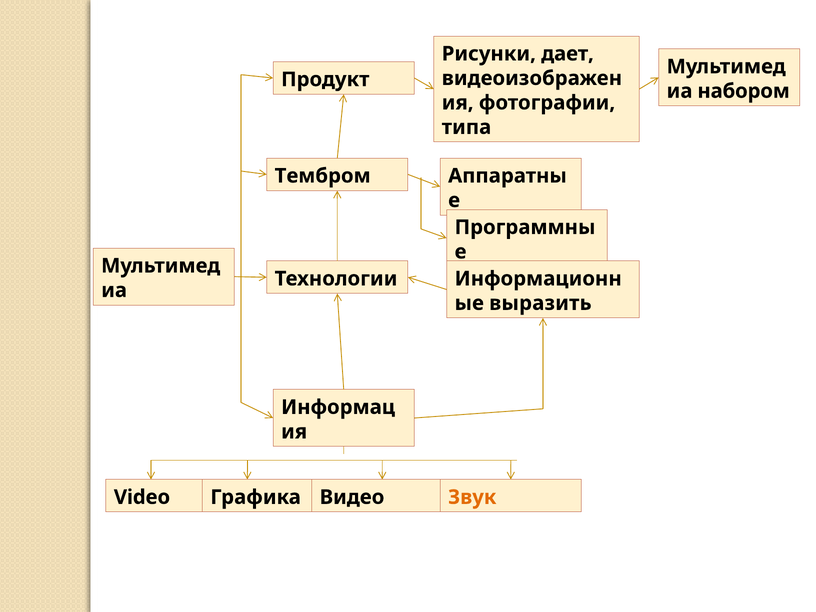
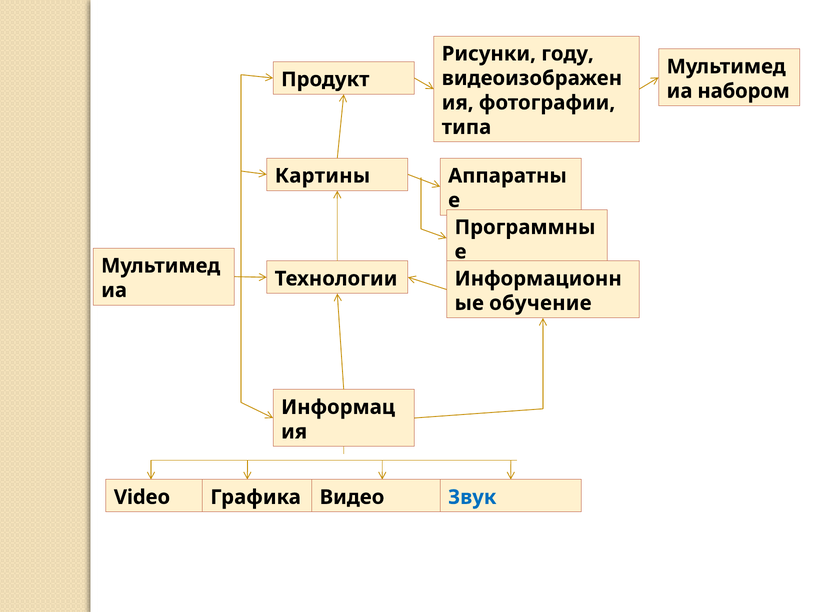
дает: дает -> году
Тембром: Тембром -> Картины
выразить: выразить -> обучение
Звук colour: orange -> blue
